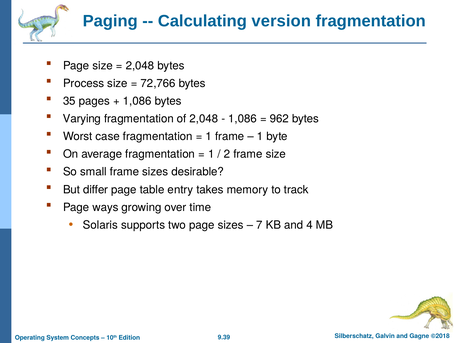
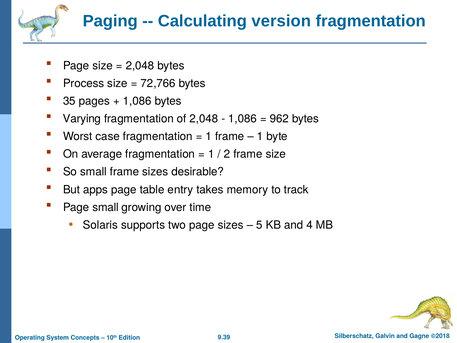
differ: differ -> apps
Page ways: ways -> small
7: 7 -> 5
